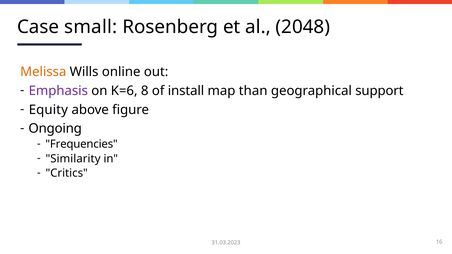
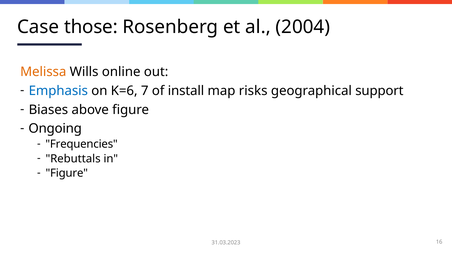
small: small -> those
2048: 2048 -> 2004
Emphasis colour: purple -> blue
8: 8 -> 7
than: than -> risks
Equity: Equity -> Biases
Similarity: Similarity -> Rebuttals
Critics at (67, 173): Critics -> Figure
